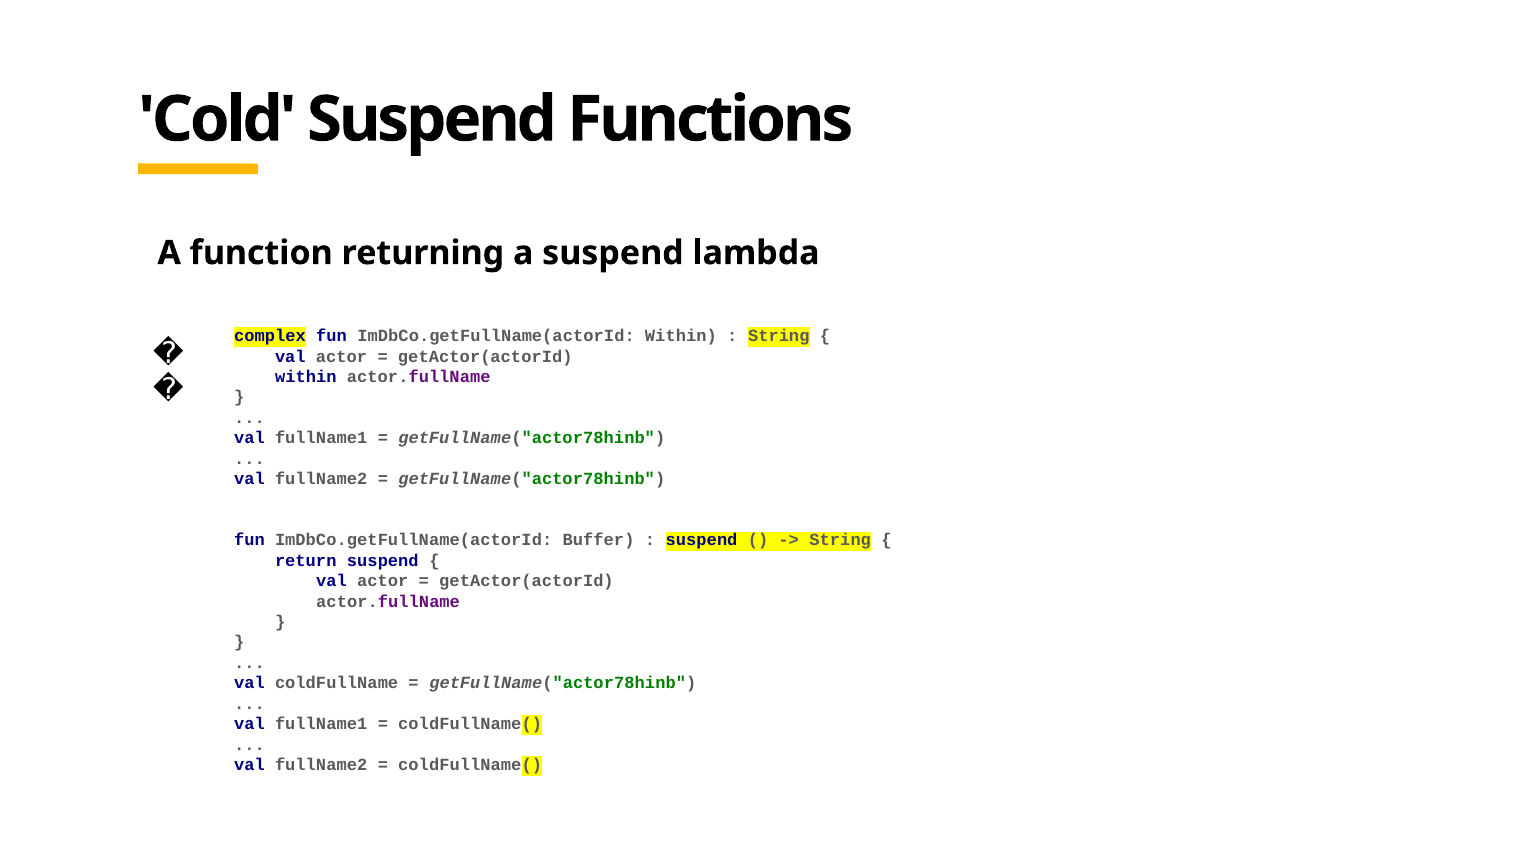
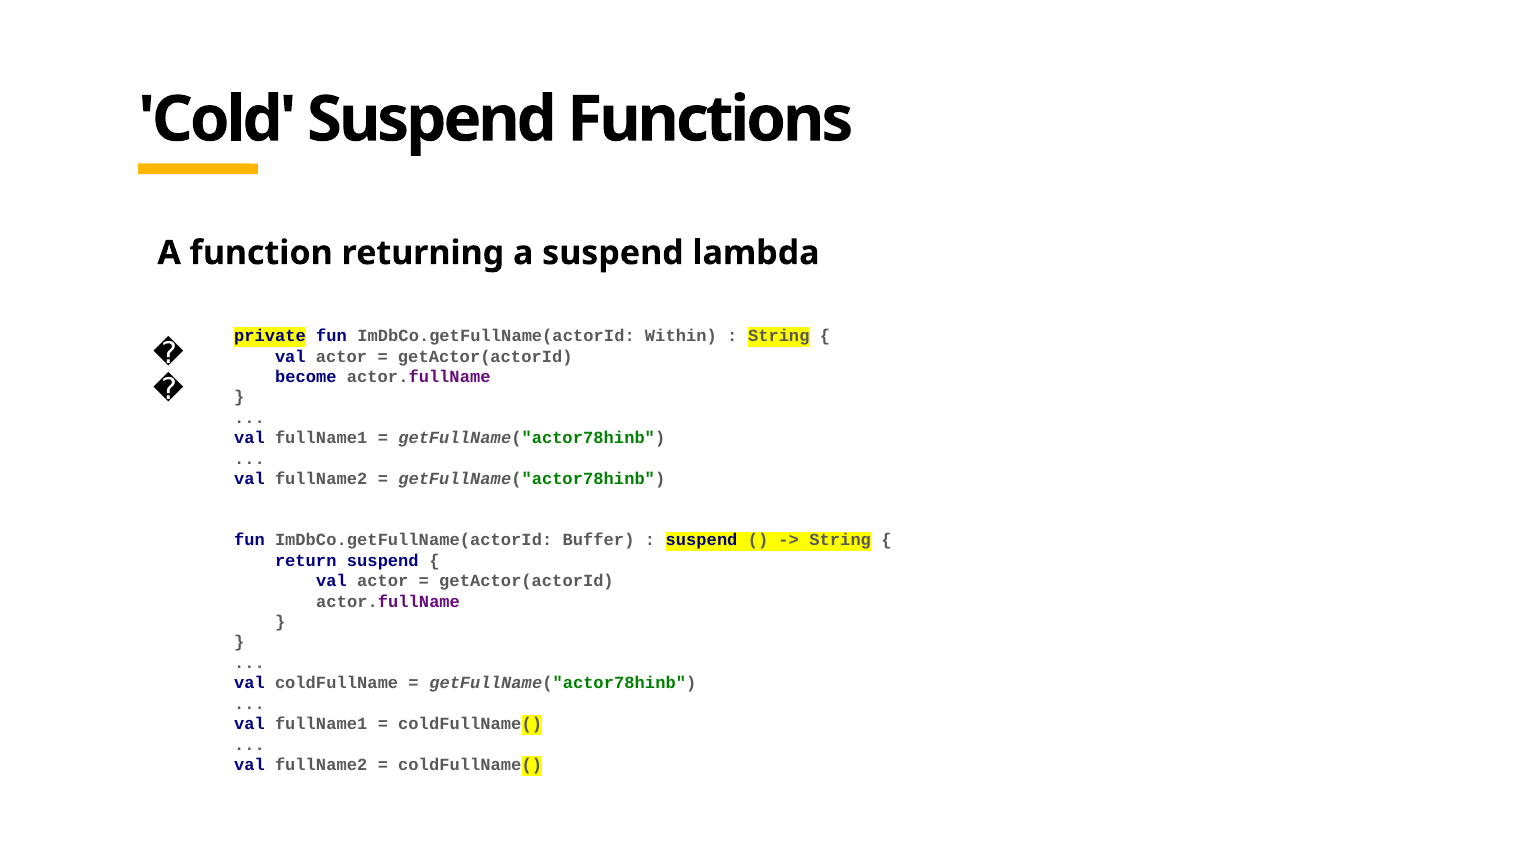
complex: complex -> private
within at (306, 377): within -> become
